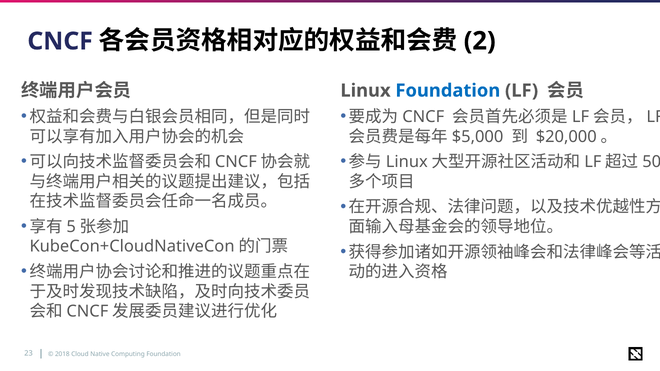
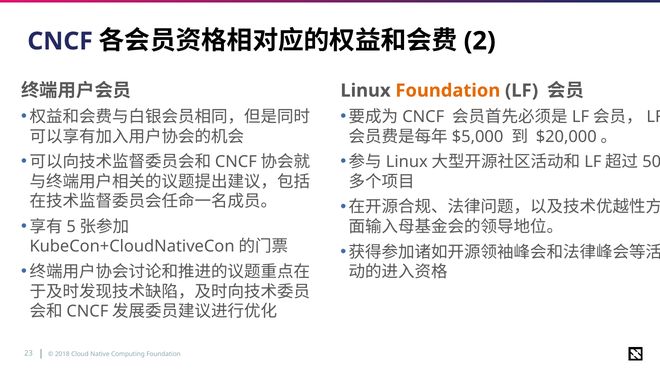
Foundation at (448, 91) colour: blue -> orange
